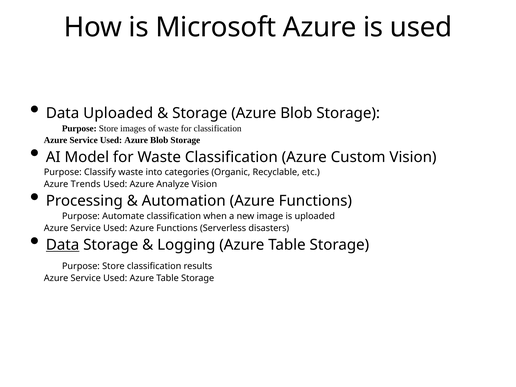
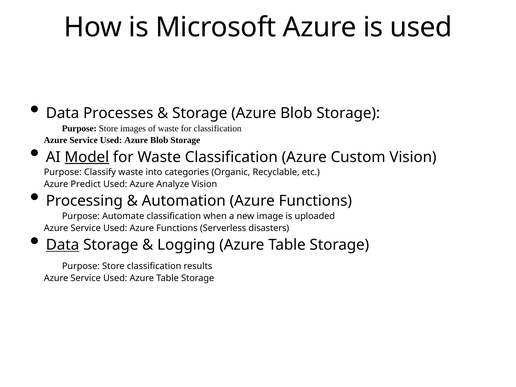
Data Uploaded: Uploaded -> Processes
Model underline: none -> present
Trends: Trends -> Predict
